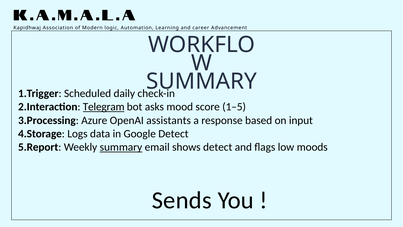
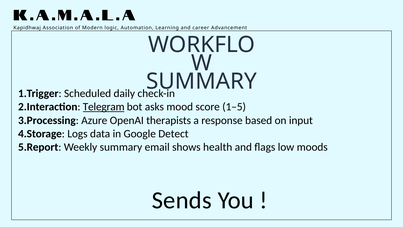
assistants: assistants -> therapists
summary at (121, 147) underline: present -> none
shows detect: detect -> health
